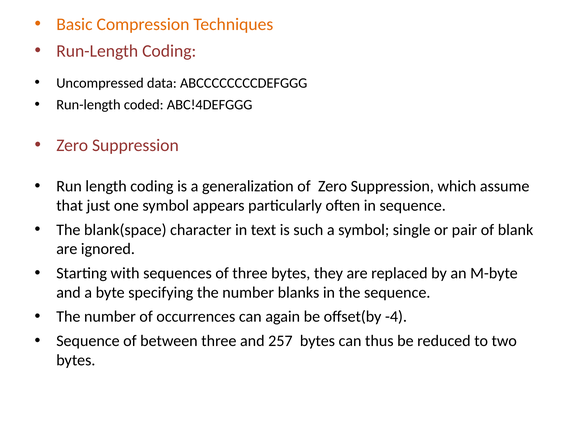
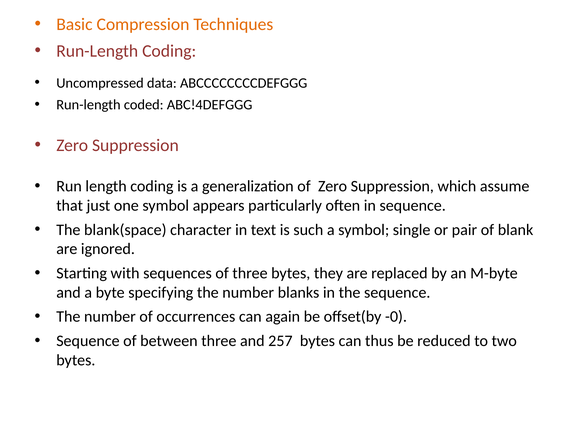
-4: -4 -> -0
